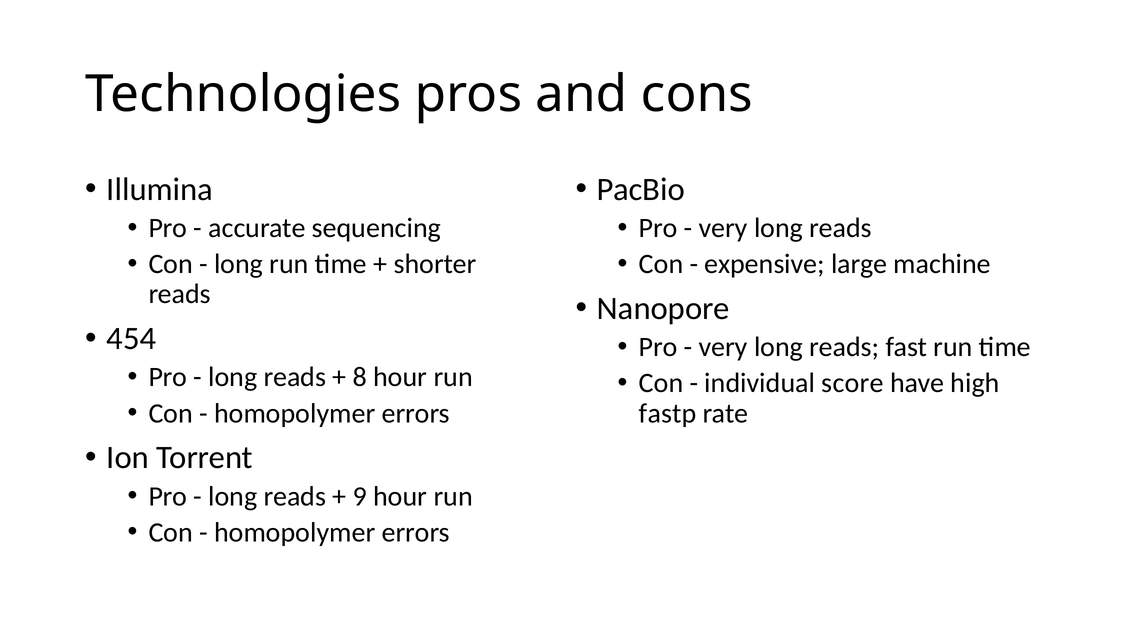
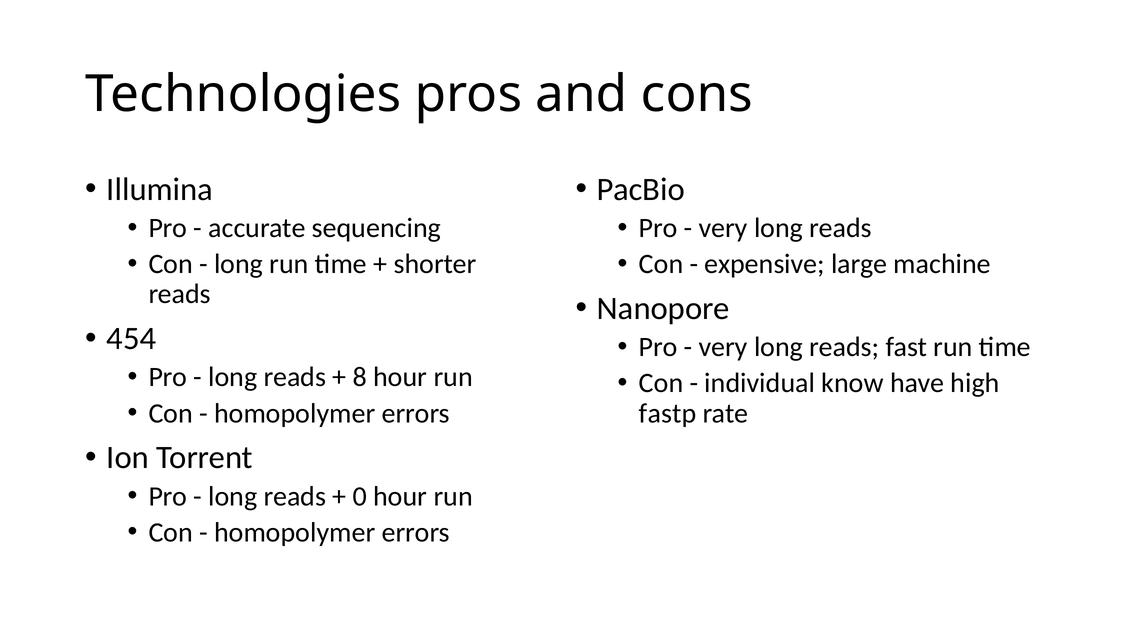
score: score -> know
9: 9 -> 0
